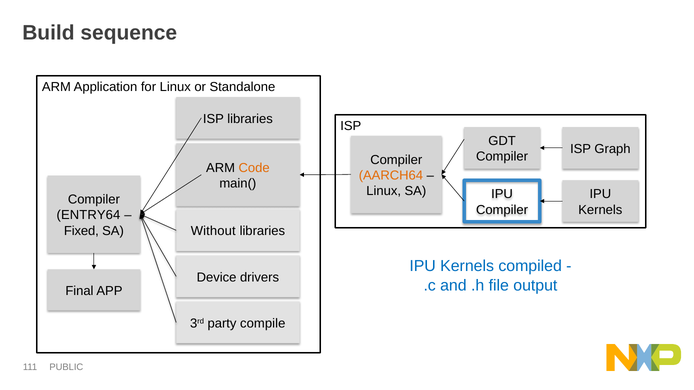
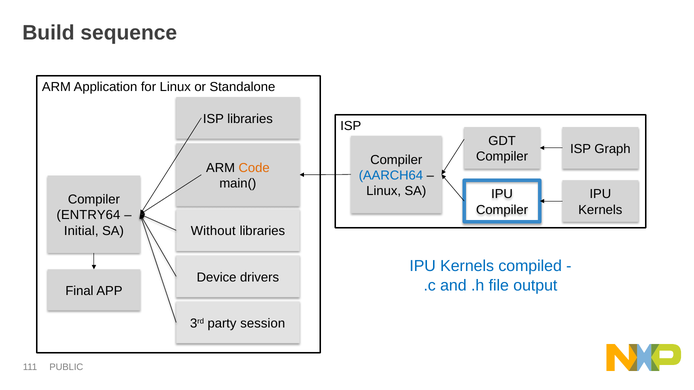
AARCH64 colour: orange -> blue
Fixed: Fixed -> Initial
compile: compile -> session
